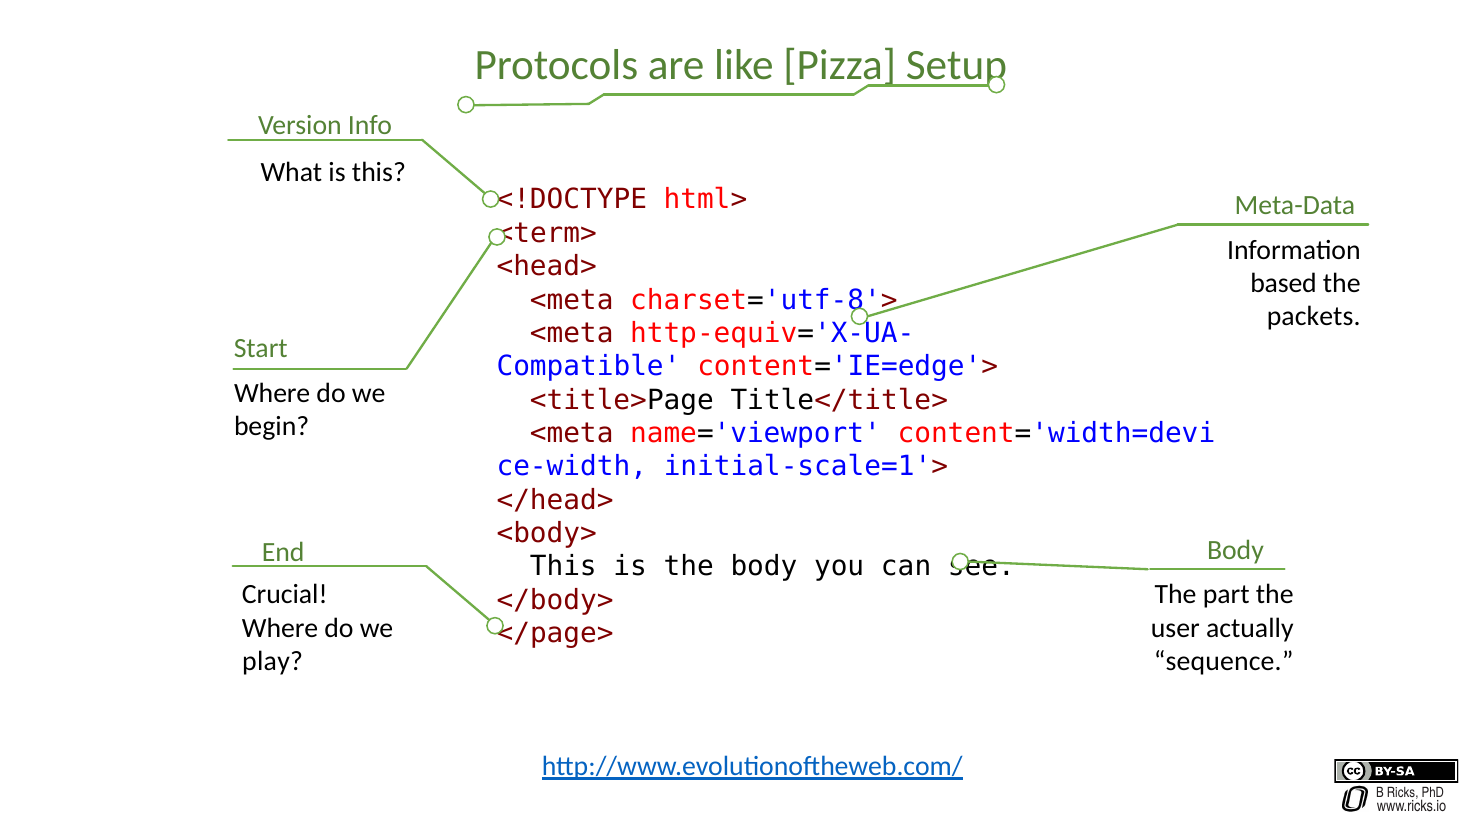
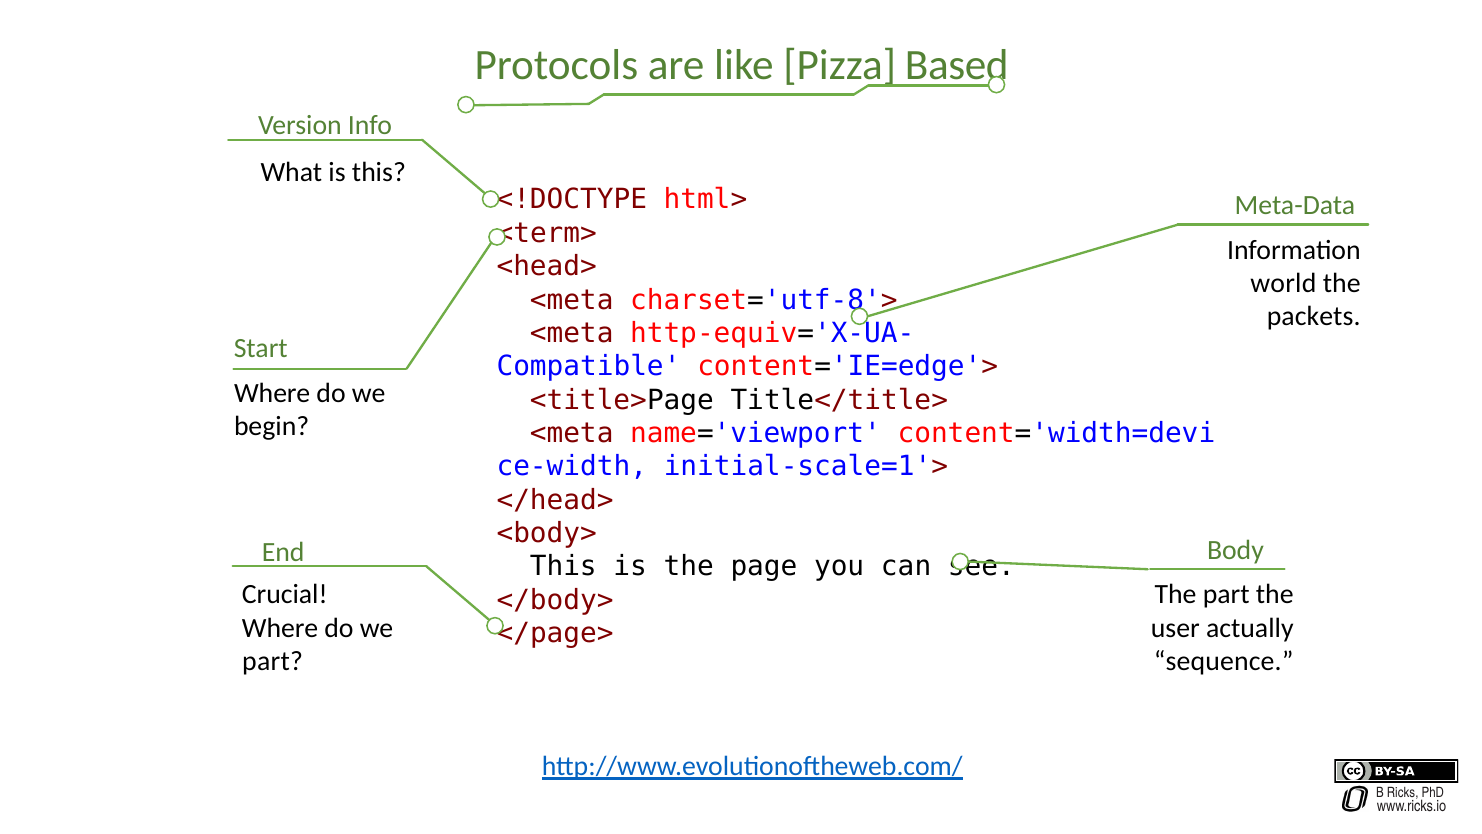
Setup: Setup -> Based
based: based -> world
the body: body -> page
play at (273, 661): play -> part
